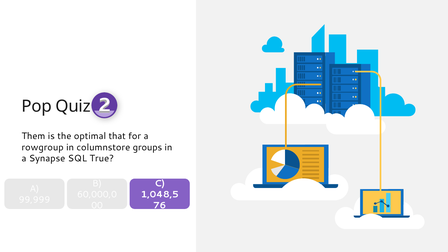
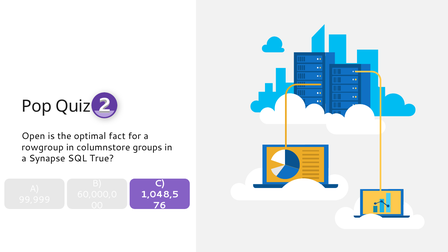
Them: Them -> Open
that: that -> fact
